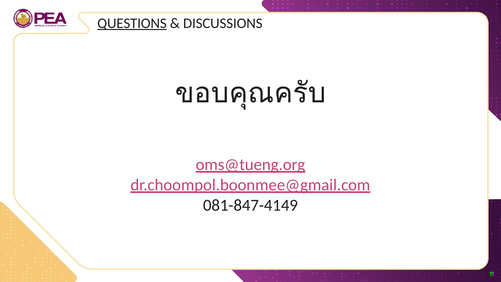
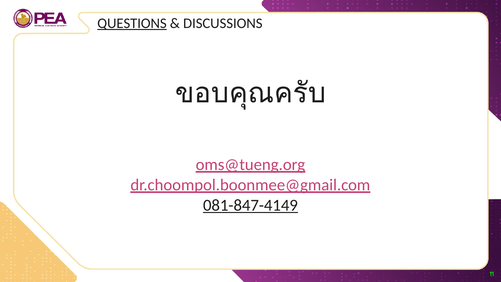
081-847-4149 underline: none -> present
